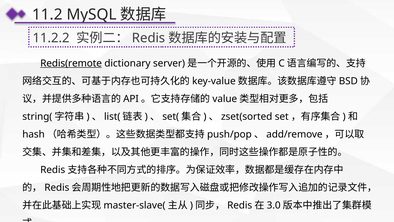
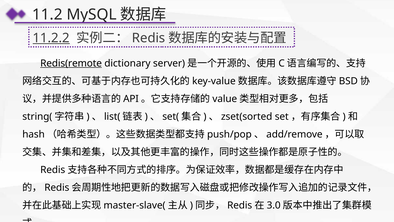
11.2.2 underline: none -> present
